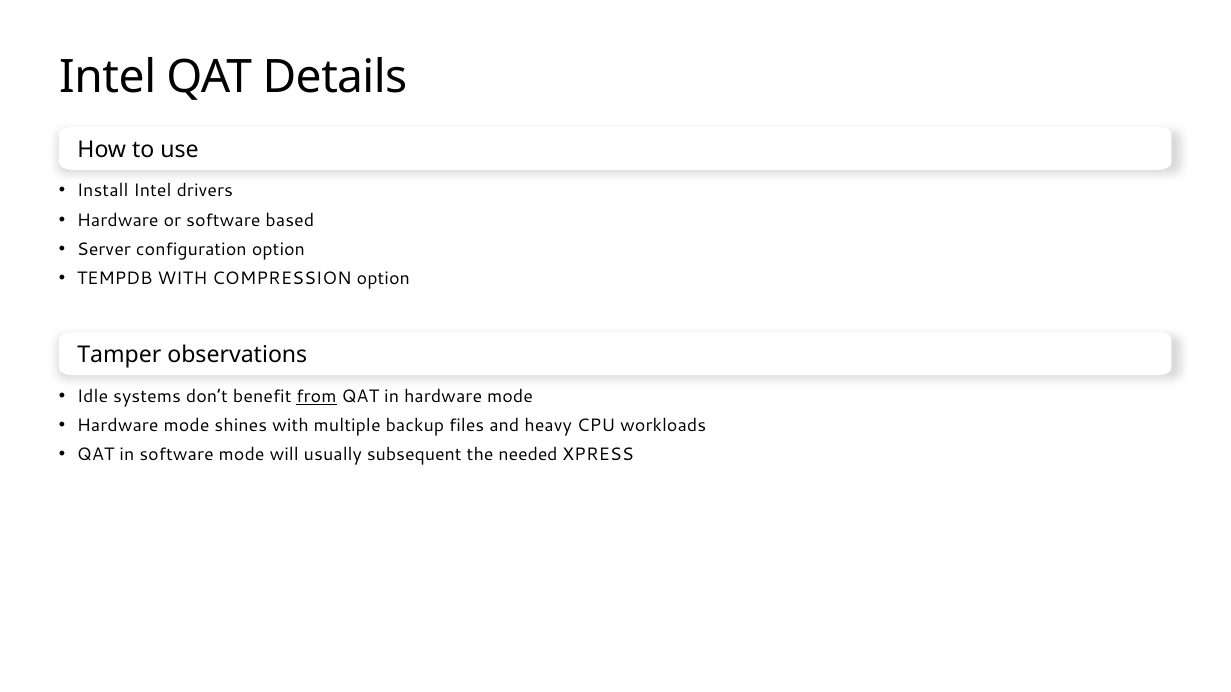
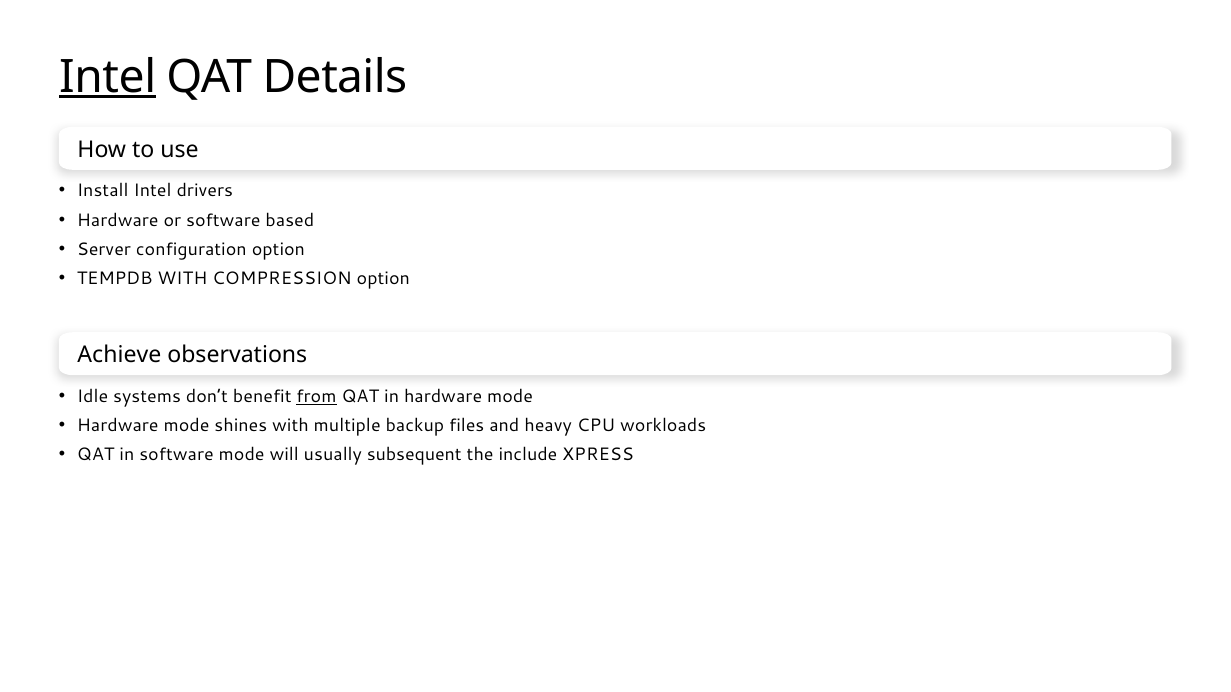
Intel at (108, 77) underline: none -> present
Tamper: Tamper -> Achieve
needed: needed -> include
